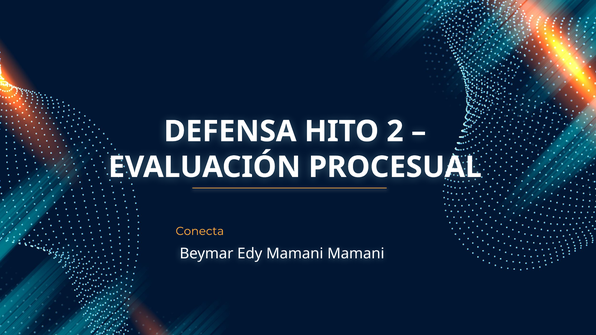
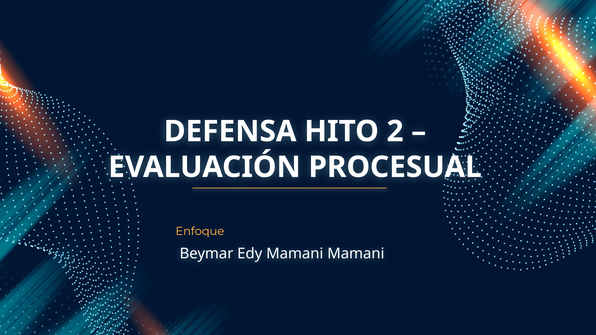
Conecta: Conecta -> Enfoque
